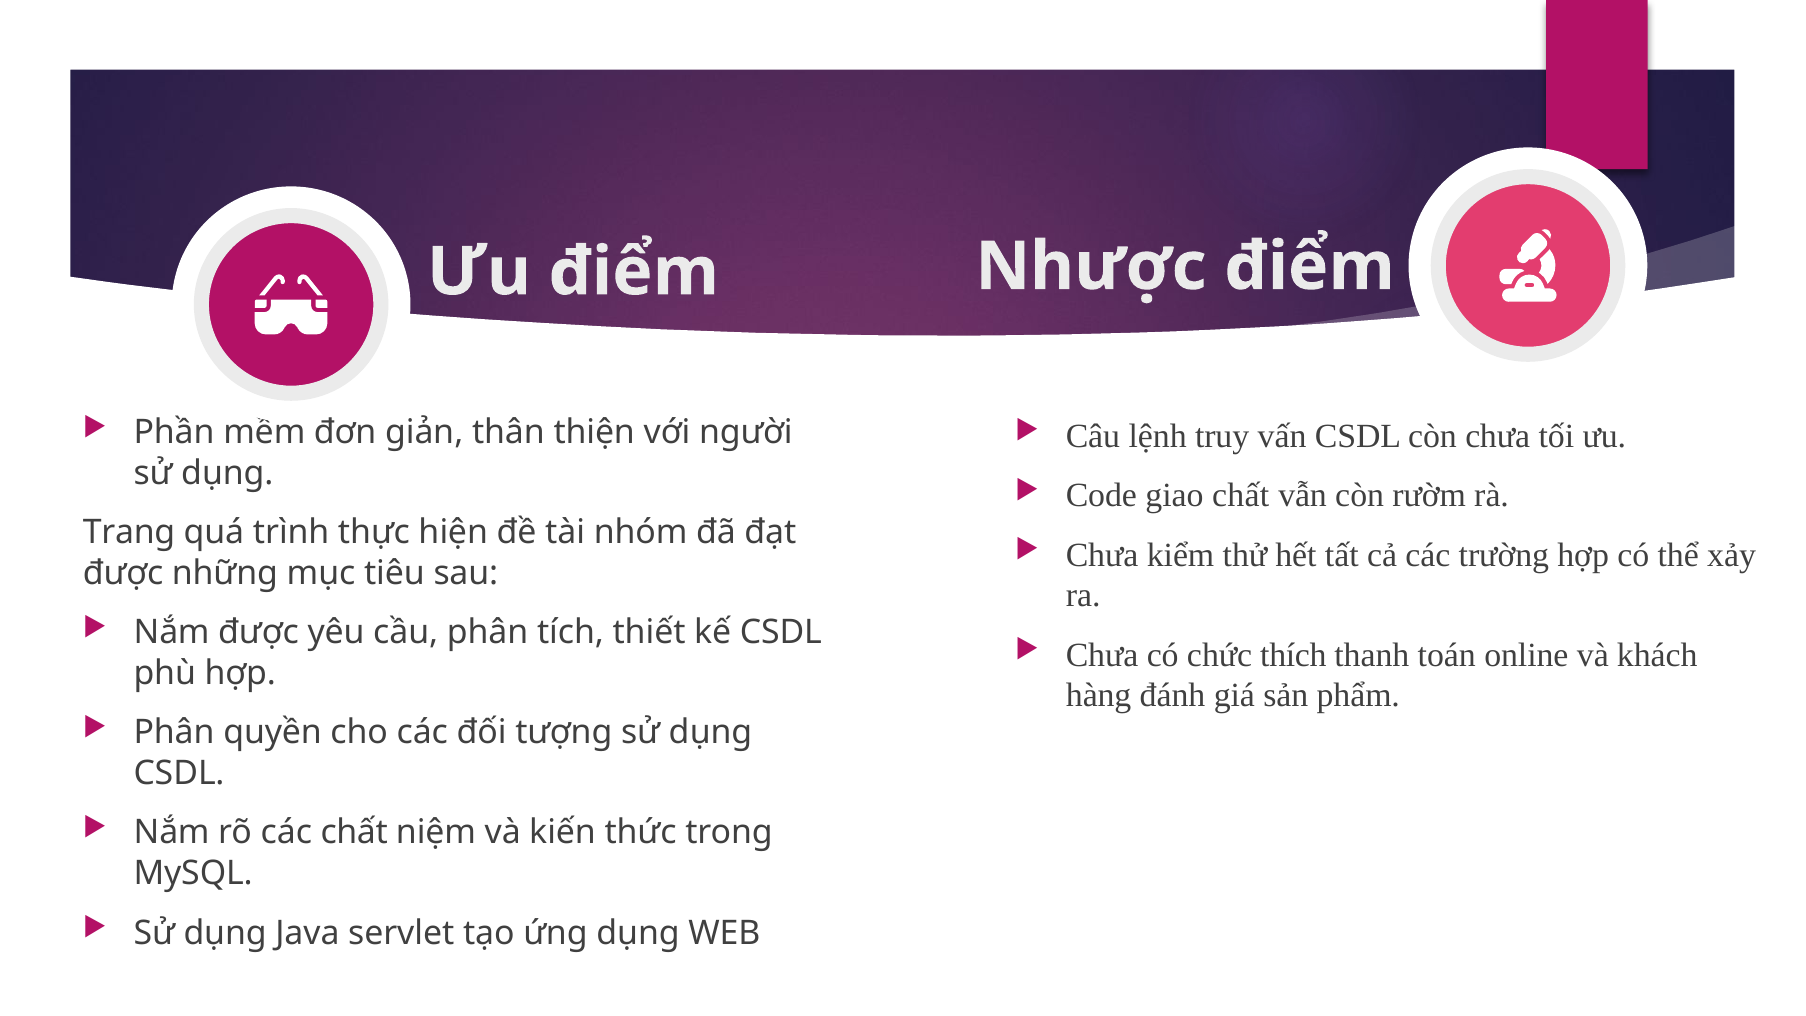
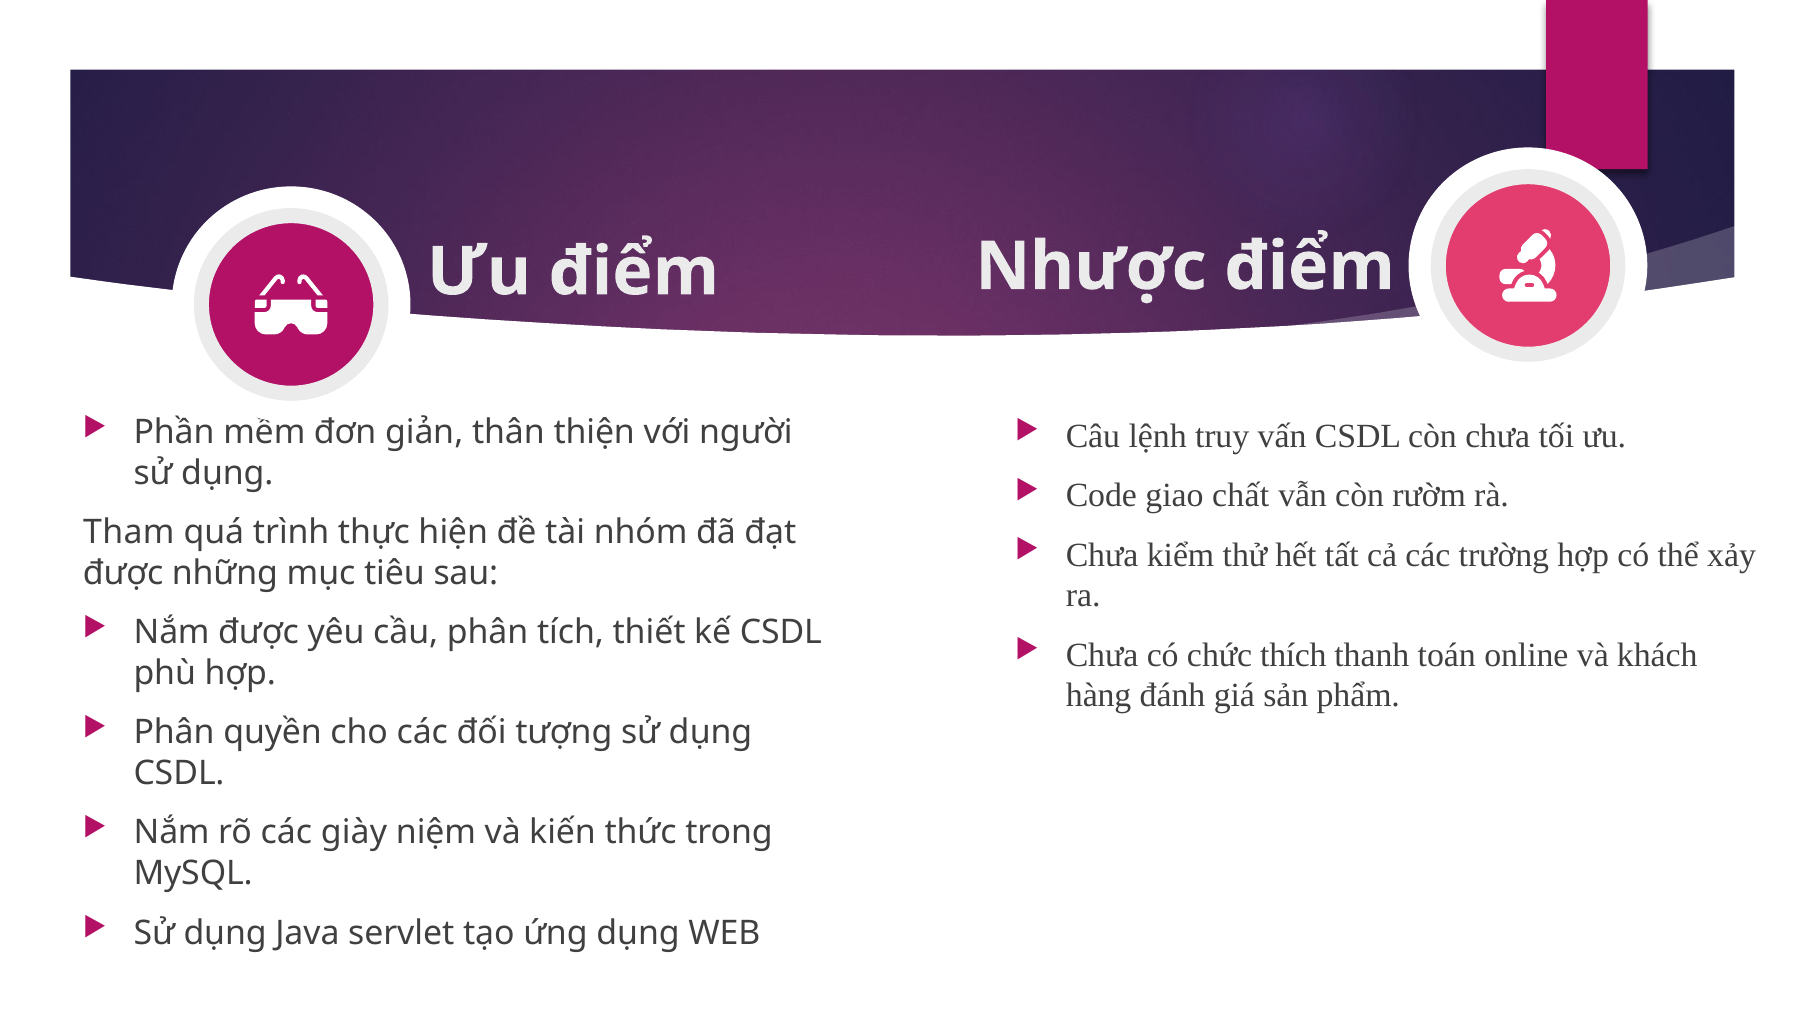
Trang: Trang -> Tham
các chất: chất -> giày
